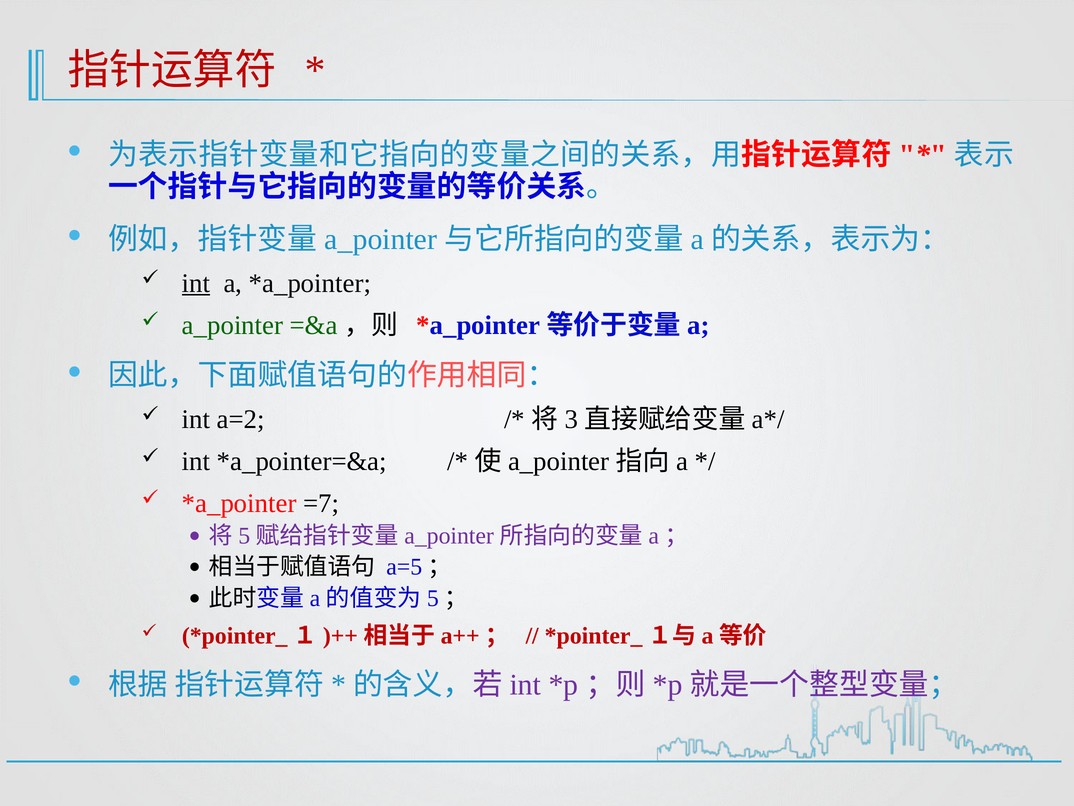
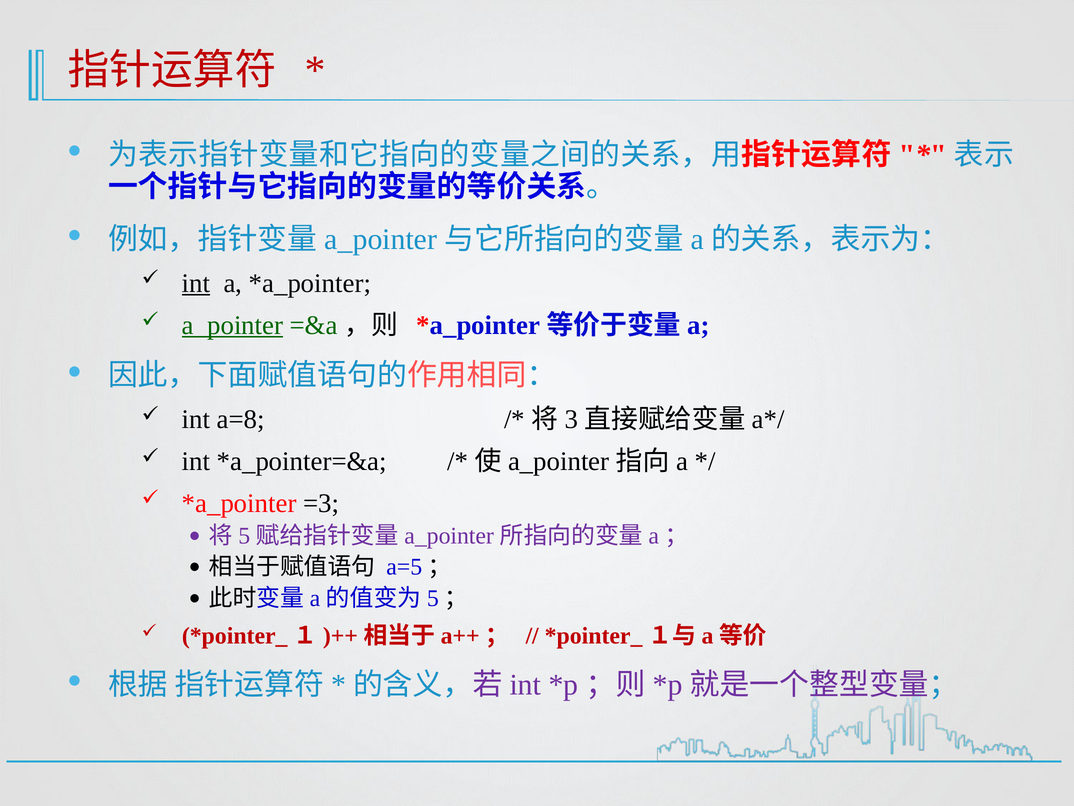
a_pointer underline: none -> present
a=2: a=2 -> a=8
=7: =7 -> =3
